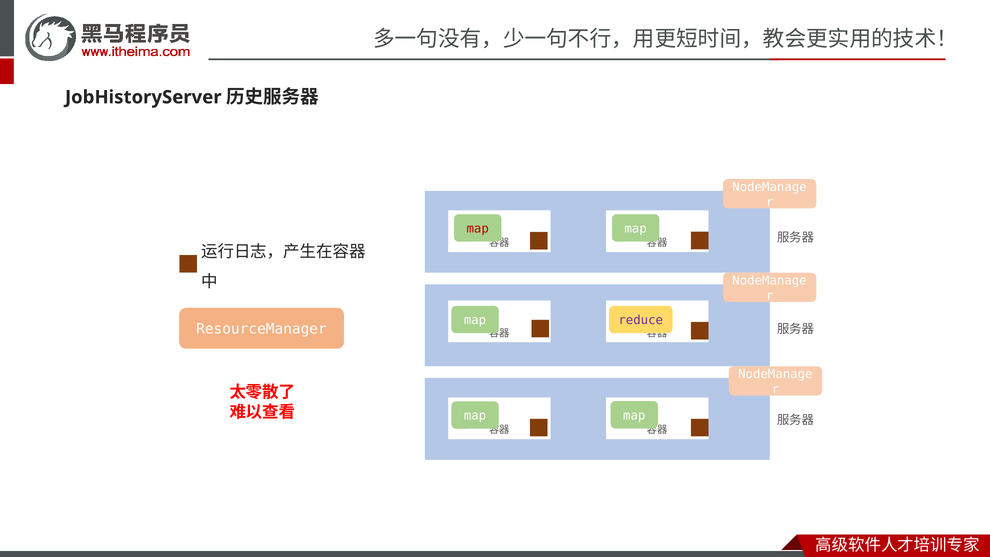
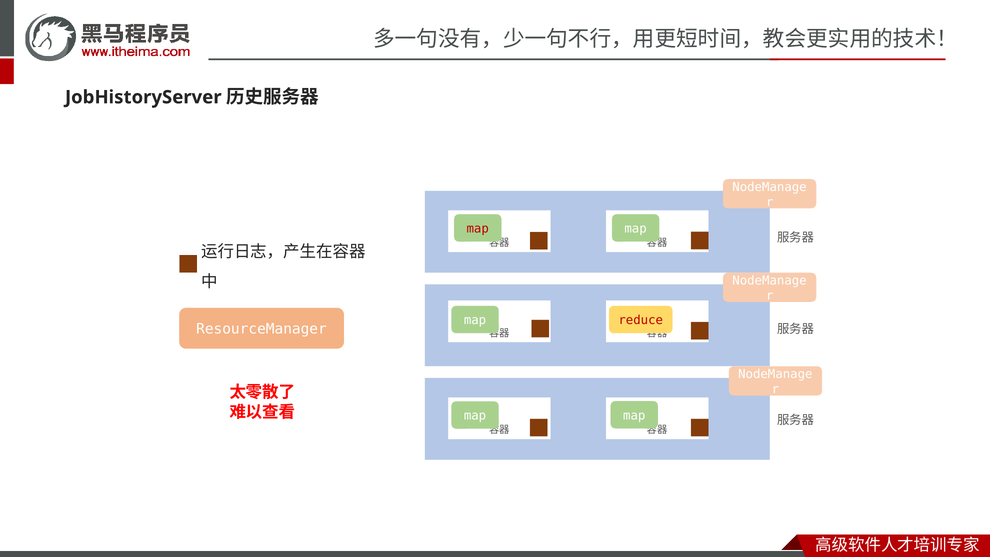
reduce colour: purple -> red
